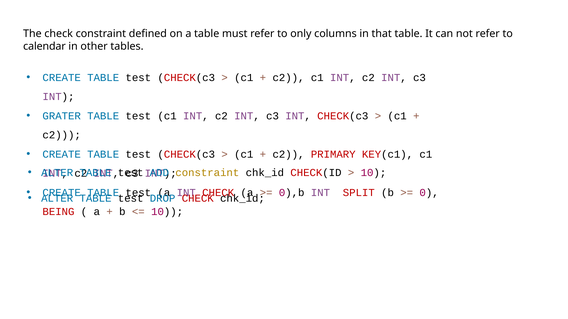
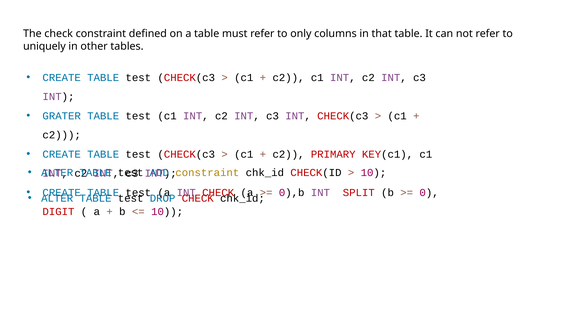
calendar: calendar -> uniquely
BEING: BEING -> DIGIT
